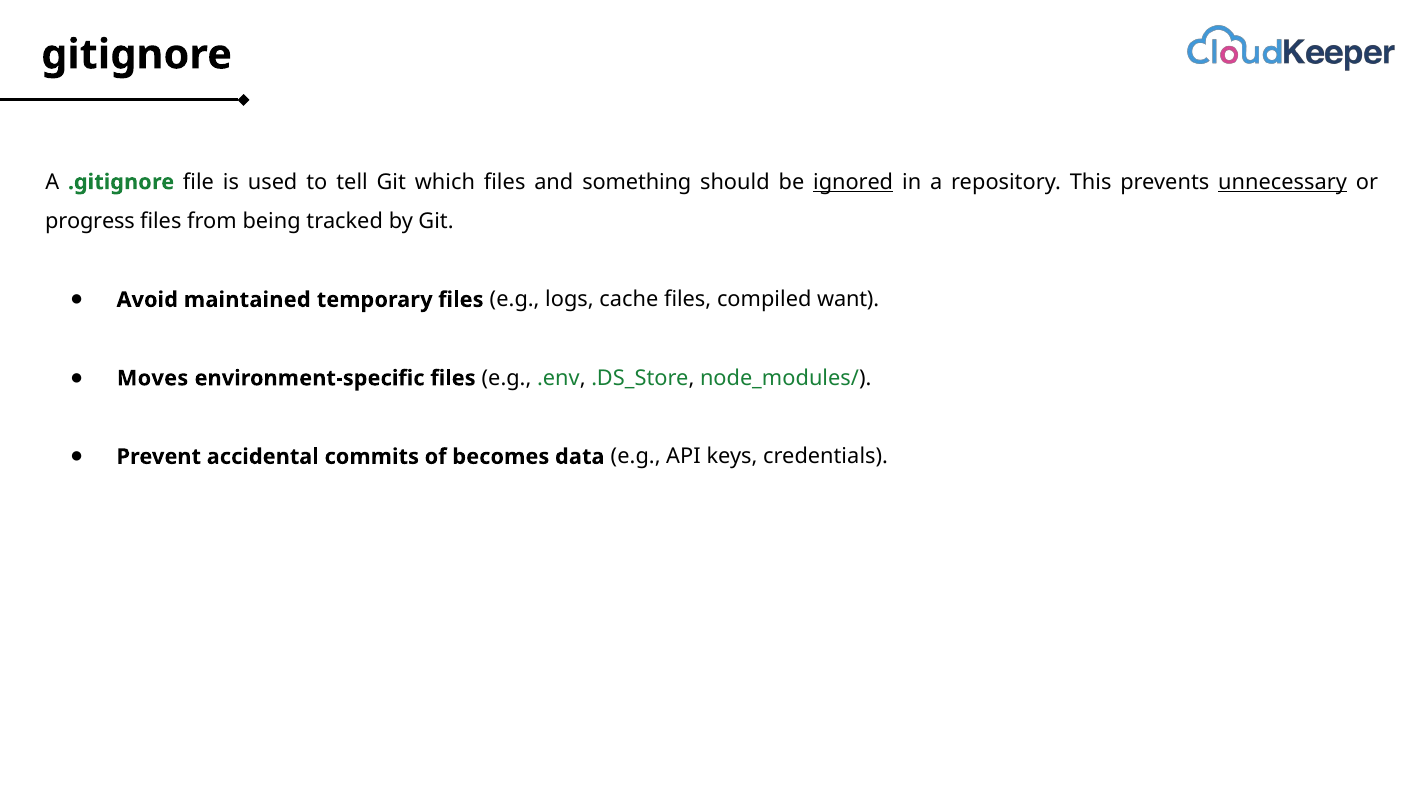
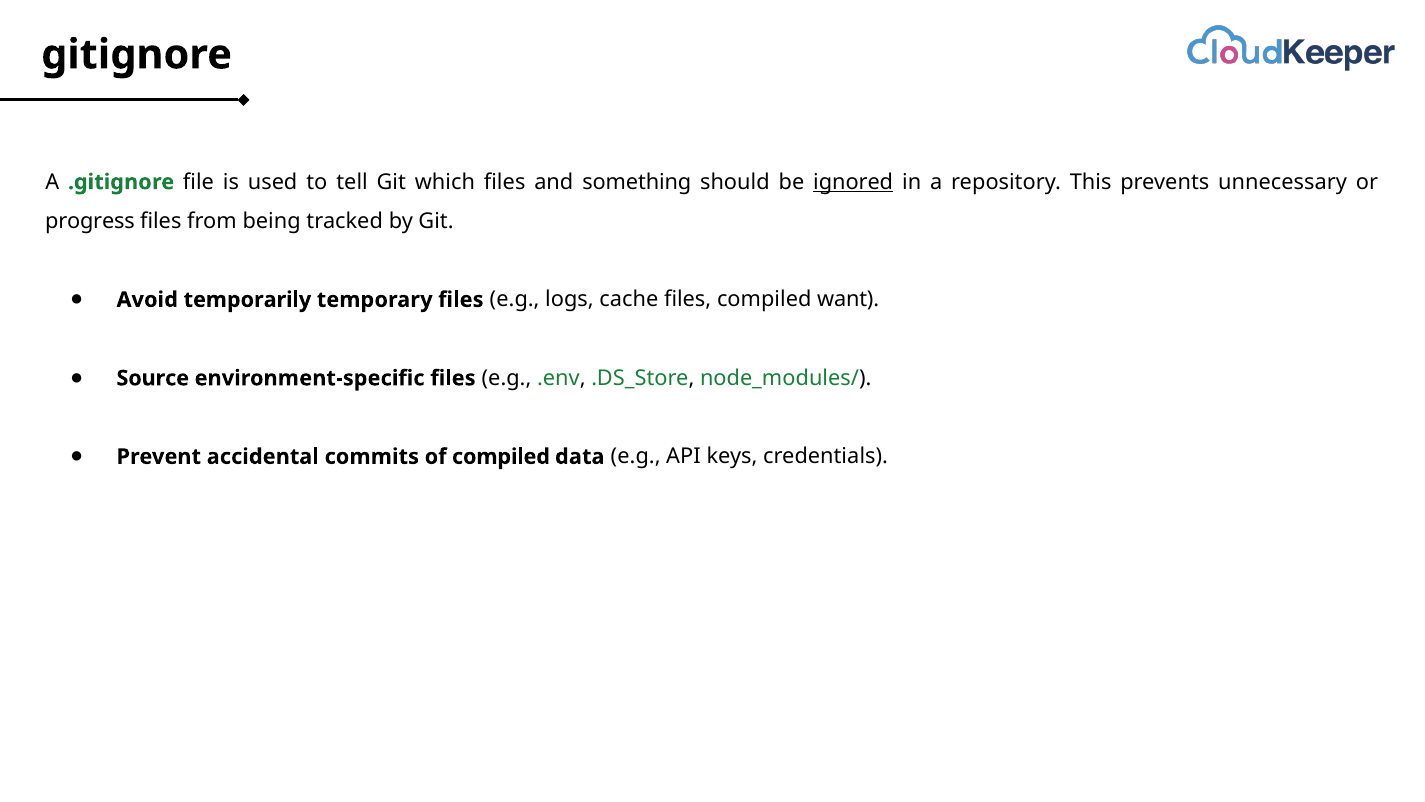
unnecessary underline: present -> none
maintained: maintained -> temporarily
Moves: Moves -> Source
of becomes: becomes -> compiled
